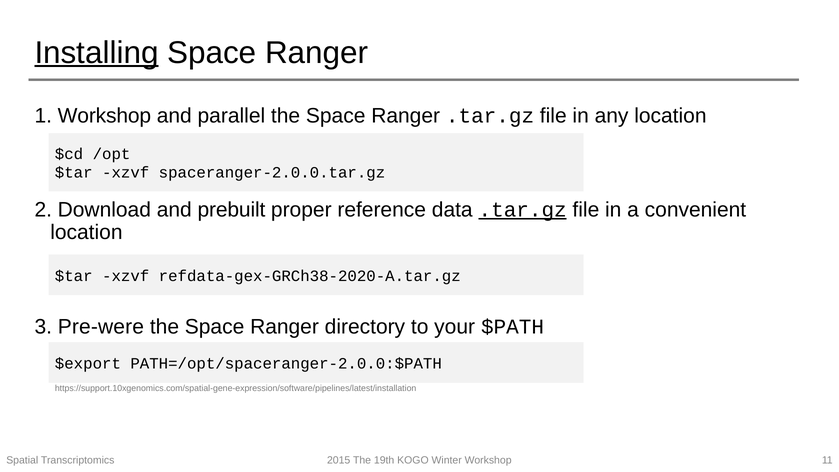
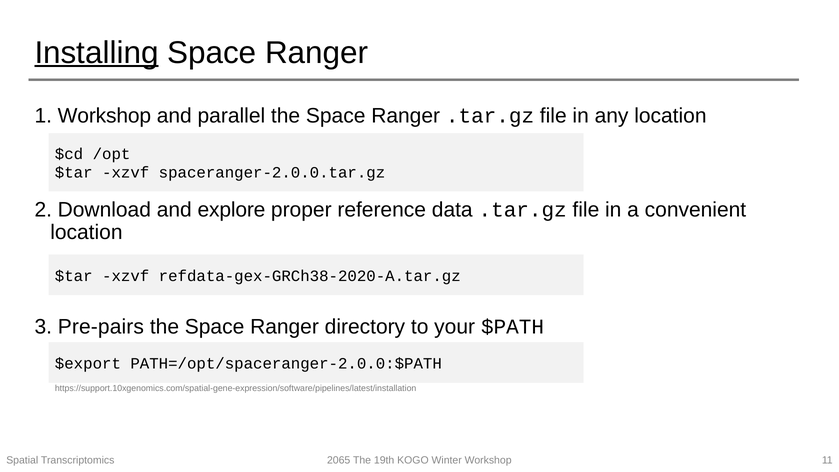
prebuilt: prebuilt -> explore
.tar.gz at (523, 210) underline: present -> none
Pre-were: Pre-were -> Pre-pairs
2015: 2015 -> 2065
